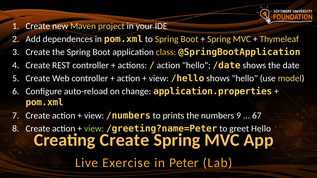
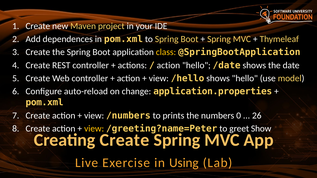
9: 9 -> 0
67: 67 -> 26
view at (94, 129) colour: light green -> yellow
greet Hello: Hello -> Show
Peter: Peter -> Using
